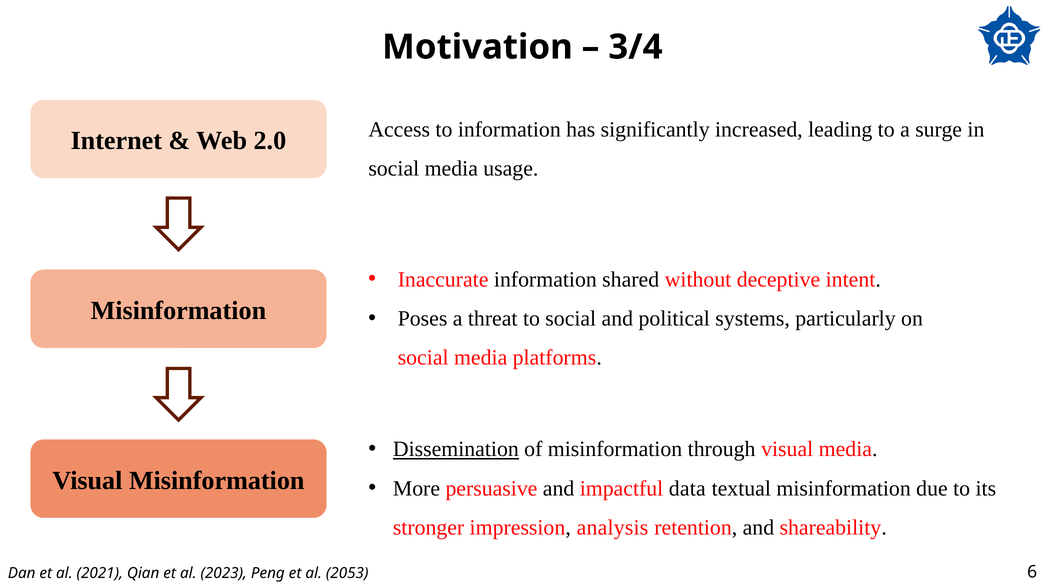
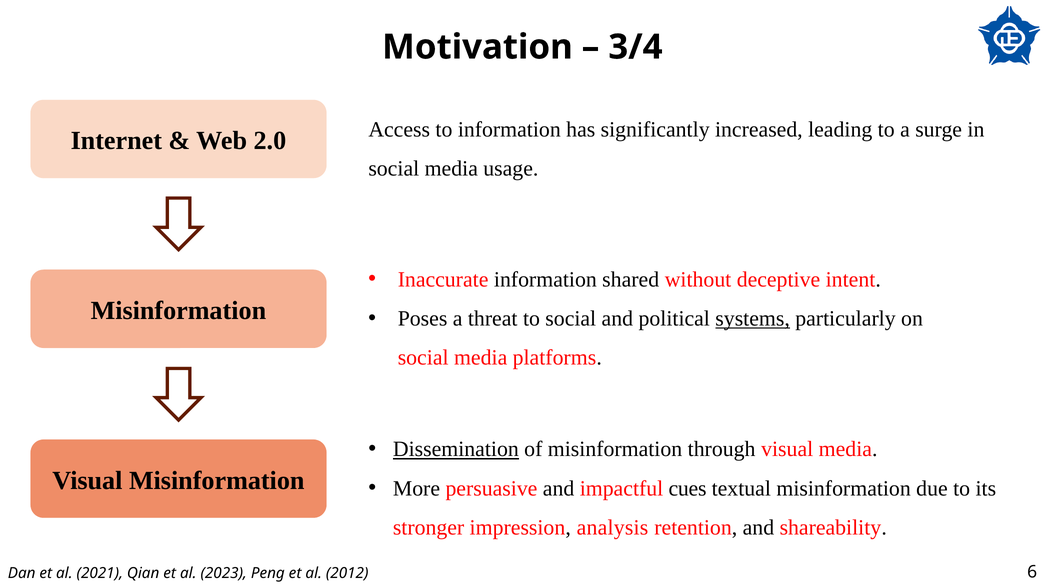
systems underline: none -> present
data: data -> cues
2053: 2053 -> 2012
